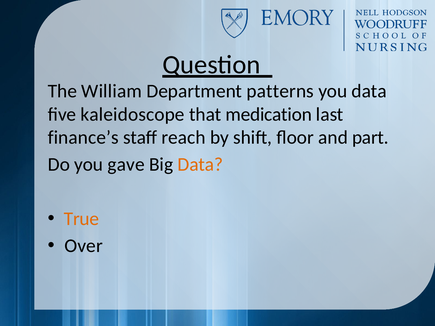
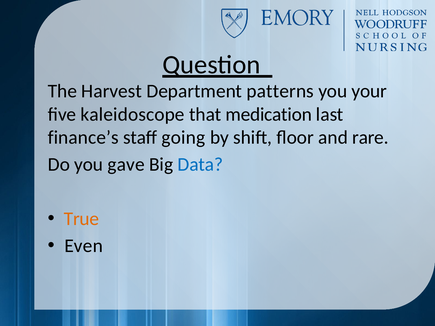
William: William -> Harvest
you data: data -> your
reach: reach -> going
part: part -> rare
Data at (200, 165) colour: orange -> blue
Over: Over -> Even
